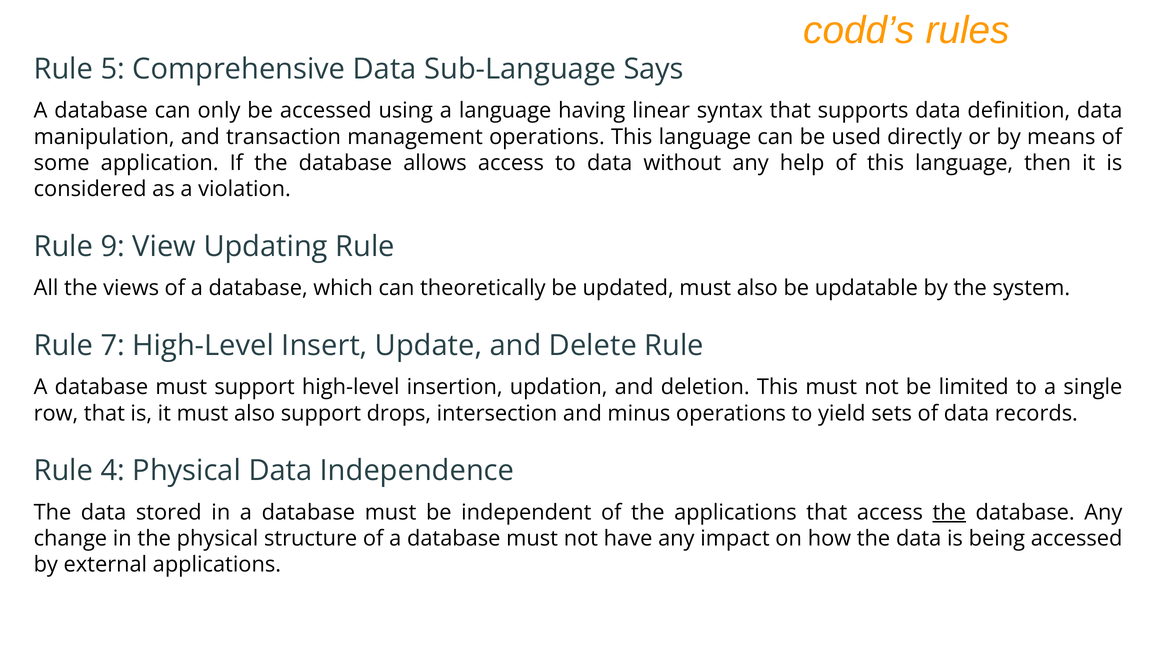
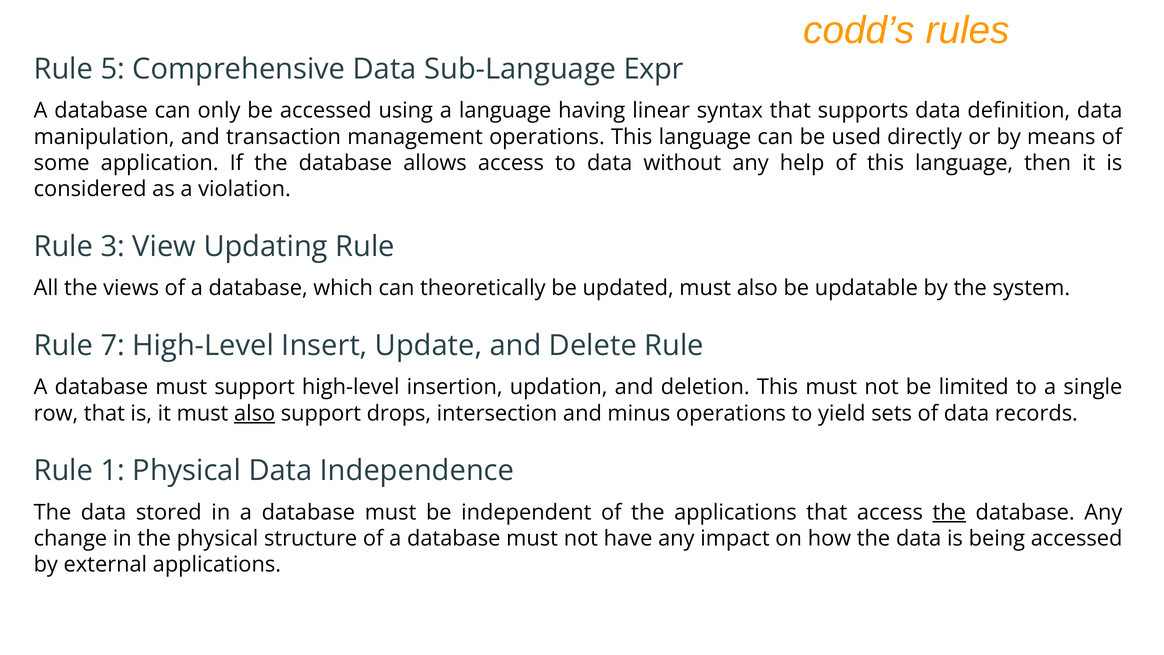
Says: Says -> Expr
9: 9 -> 3
also at (255, 413) underline: none -> present
4: 4 -> 1
